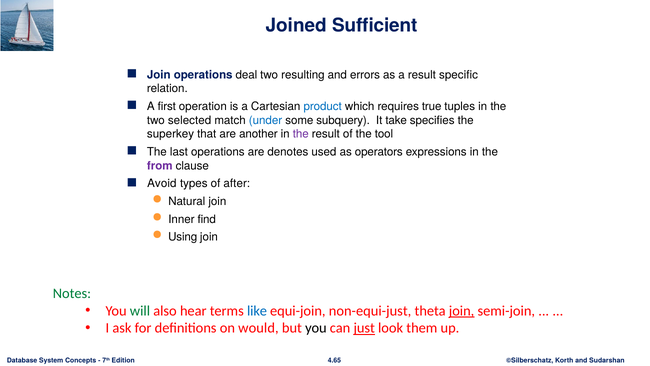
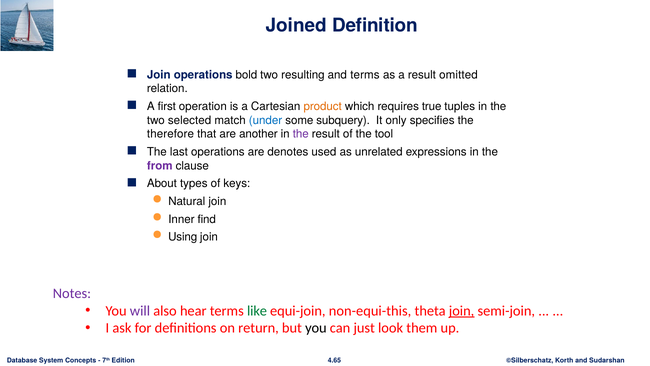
Sufficient: Sufficient -> Definition
deal: deal -> bold
and errors: errors -> terms
specific: specific -> omitted
product colour: blue -> orange
take: take -> only
superkey: superkey -> therefore
operators: operators -> unrelated
Avoid: Avoid -> About
after: after -> keys
Notes colour: green -> purple
will colour: green -> purple
like colour: blue -> green
non-equi-just: non-equi-just -> non-equi-this
would: would -> return
just underline: present -> none
